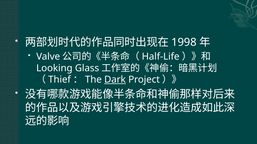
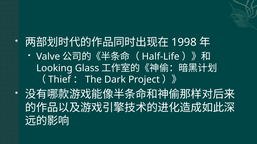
Dark underline: present -> none
